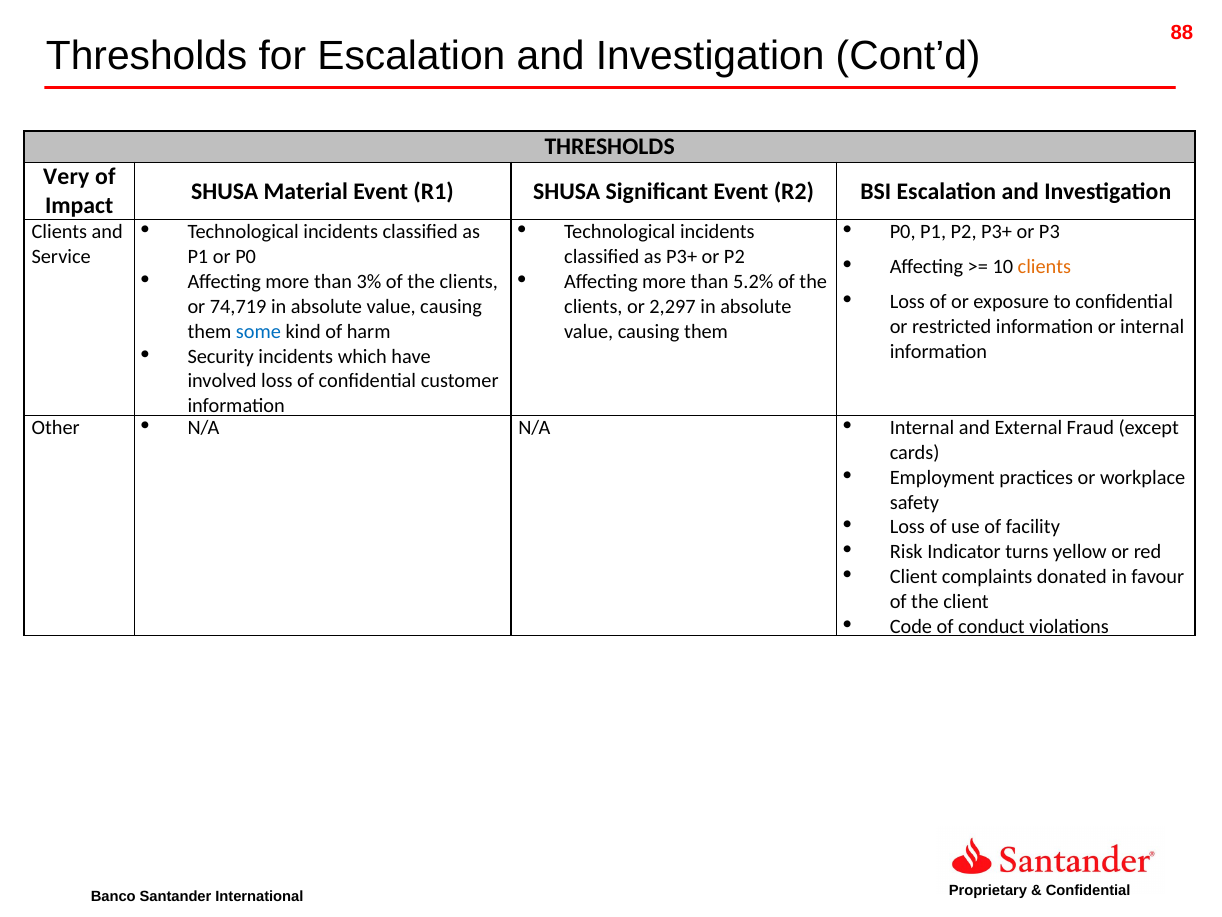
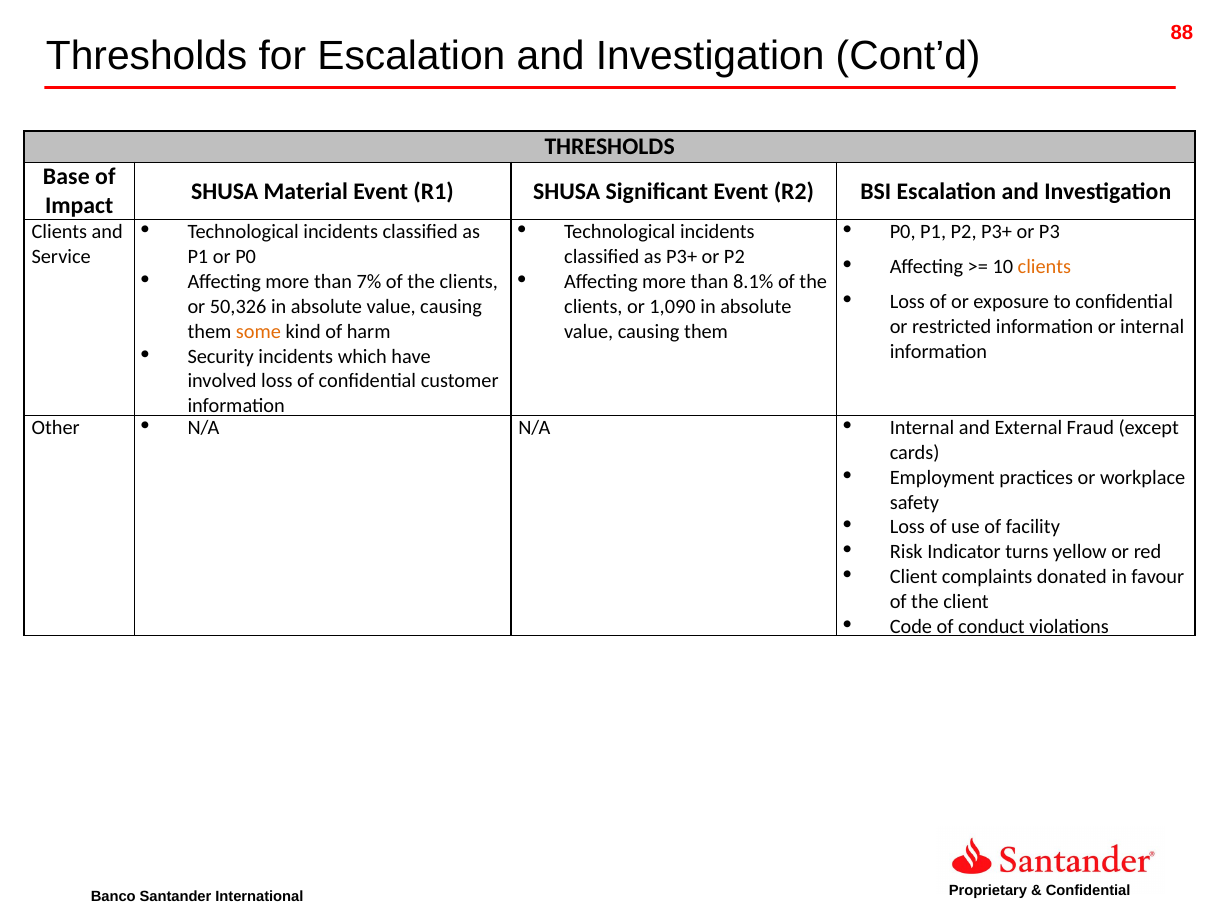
Very: Very -> Base
3%: 3% -> 7%
5.2%: 5.2% -> 8.1%
74,719: 74,719 -> 50,326
2,297: 2,297 -> 1,090
some colour: blue -> orange
